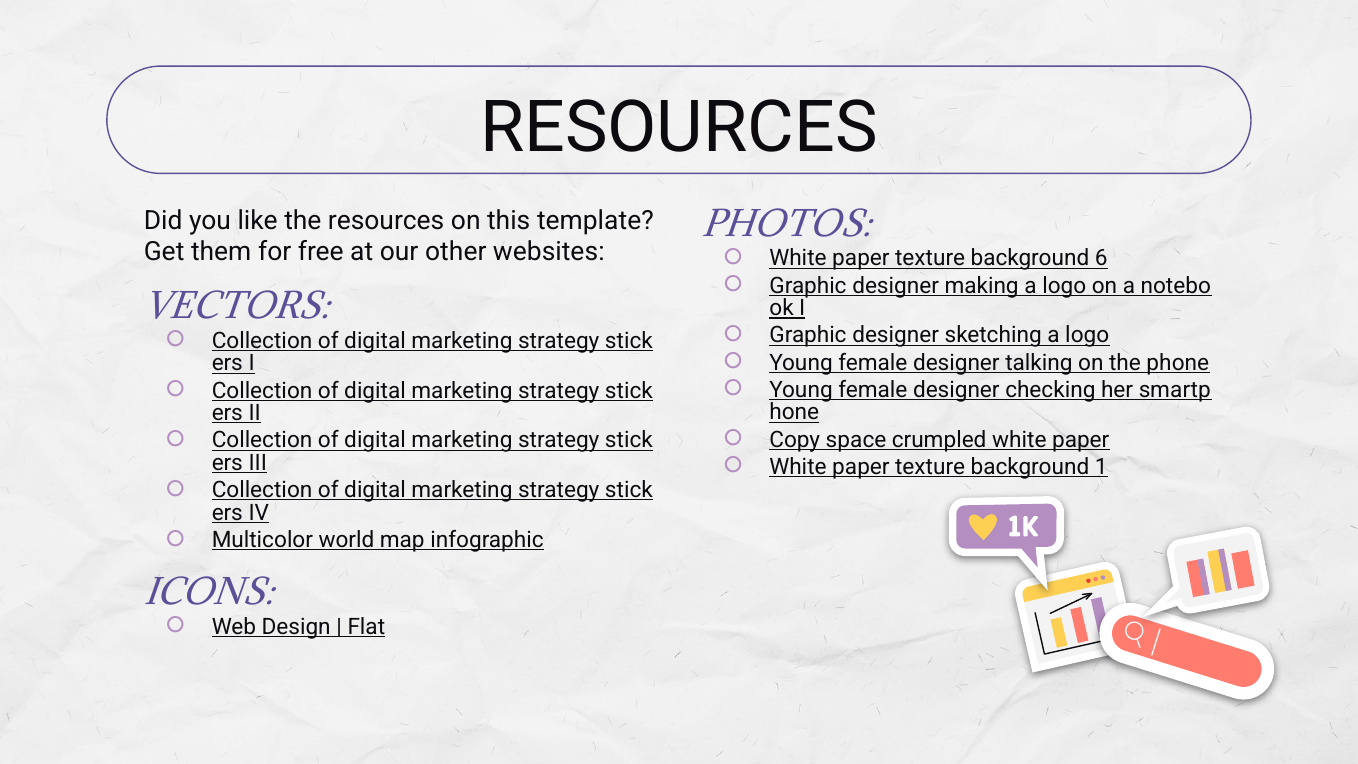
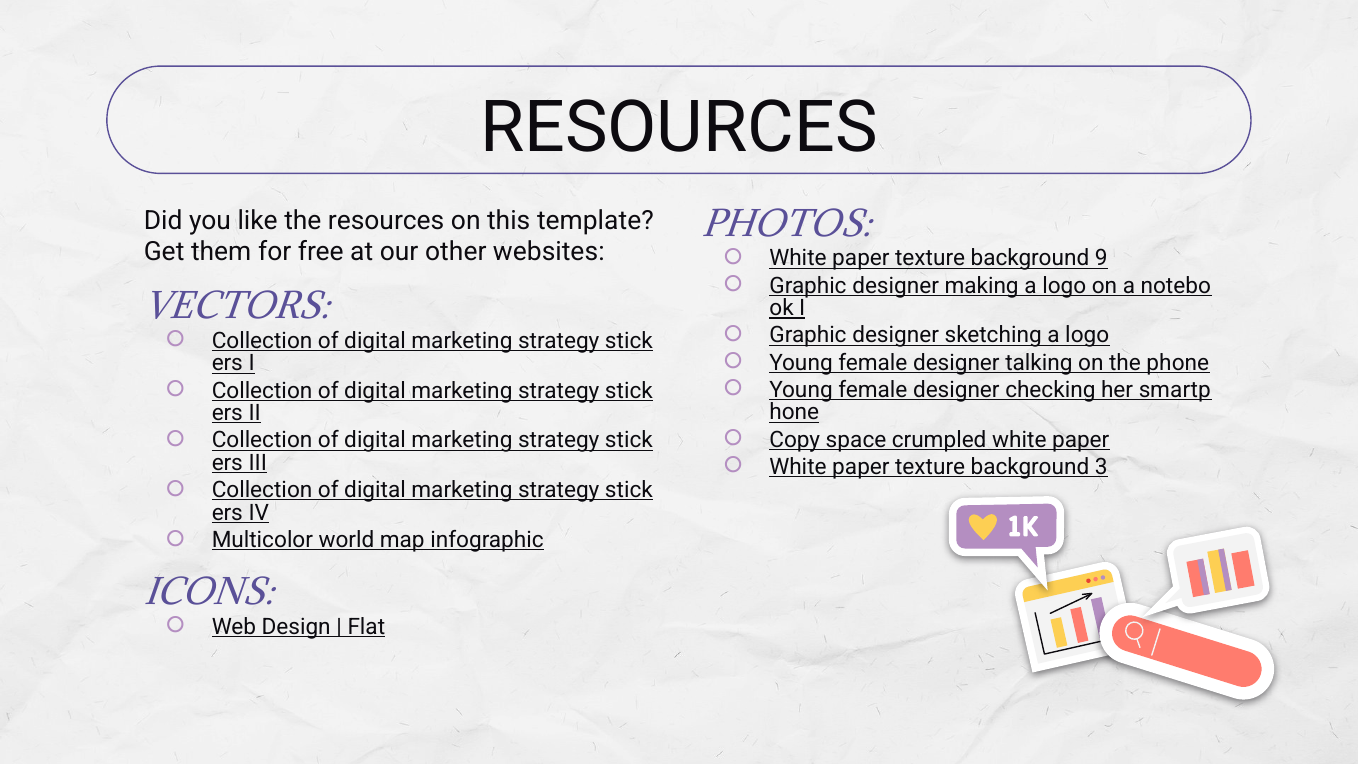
6: 6 -> 9
1: 1 -> 3
